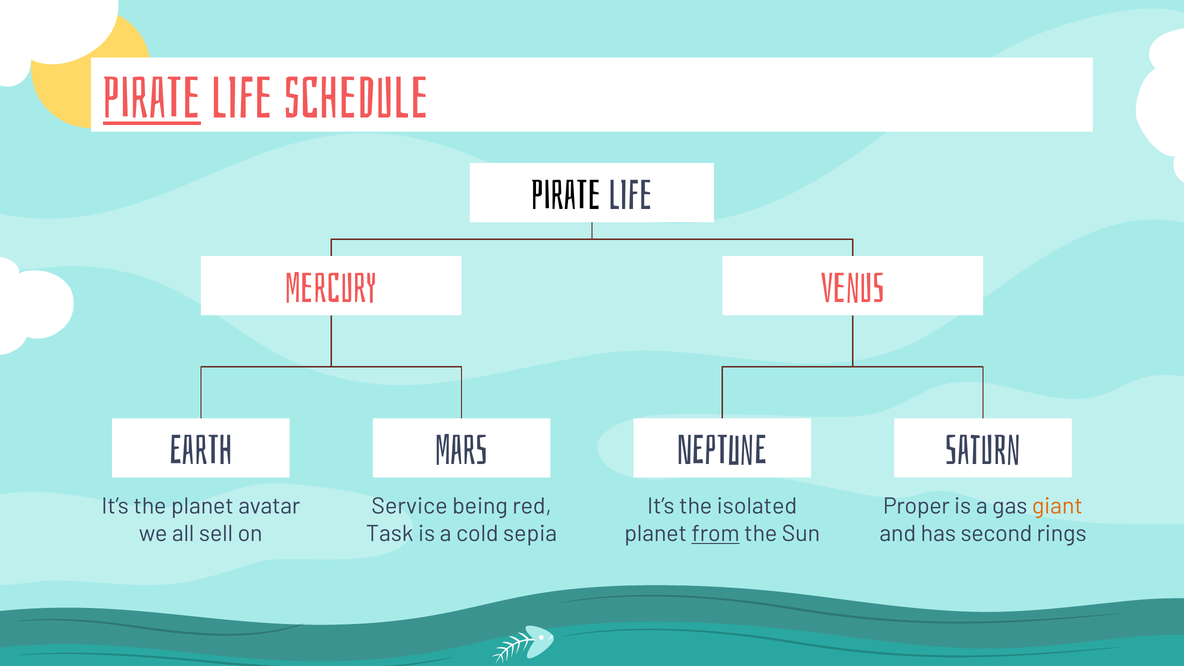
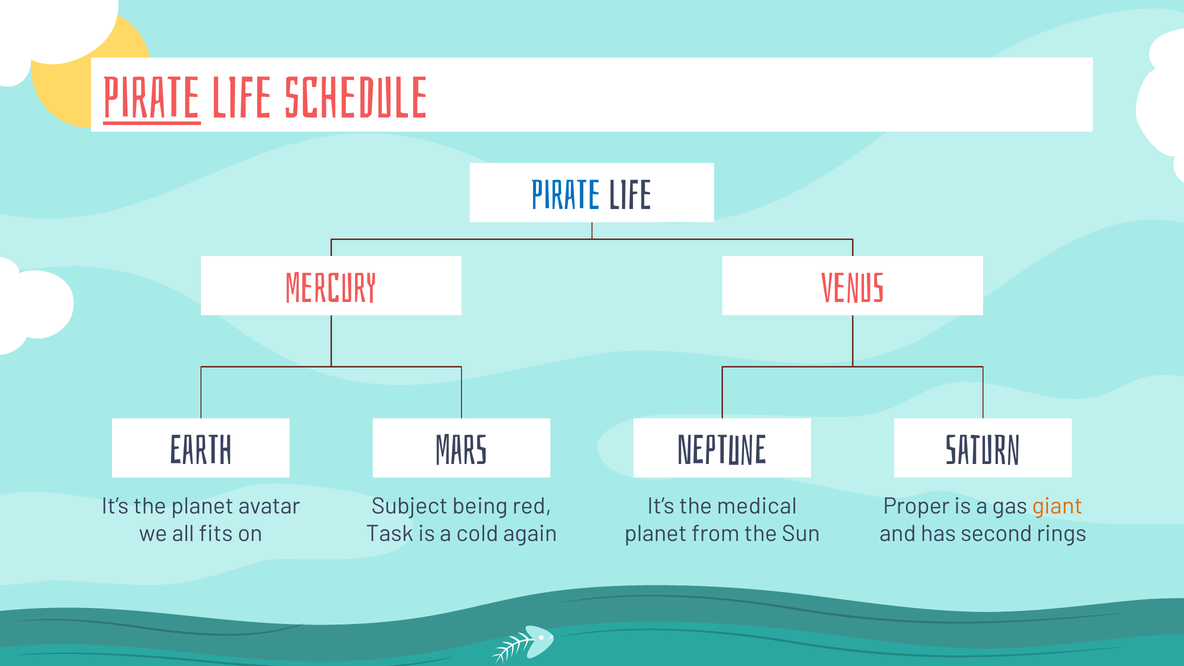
Pirate at (566, 195) colour: black -> blue
Service: Service -> Subject
isolated: isolated -> medical
sell: sell -> fits
sepia: sepia -> again
from underline: present -> none
